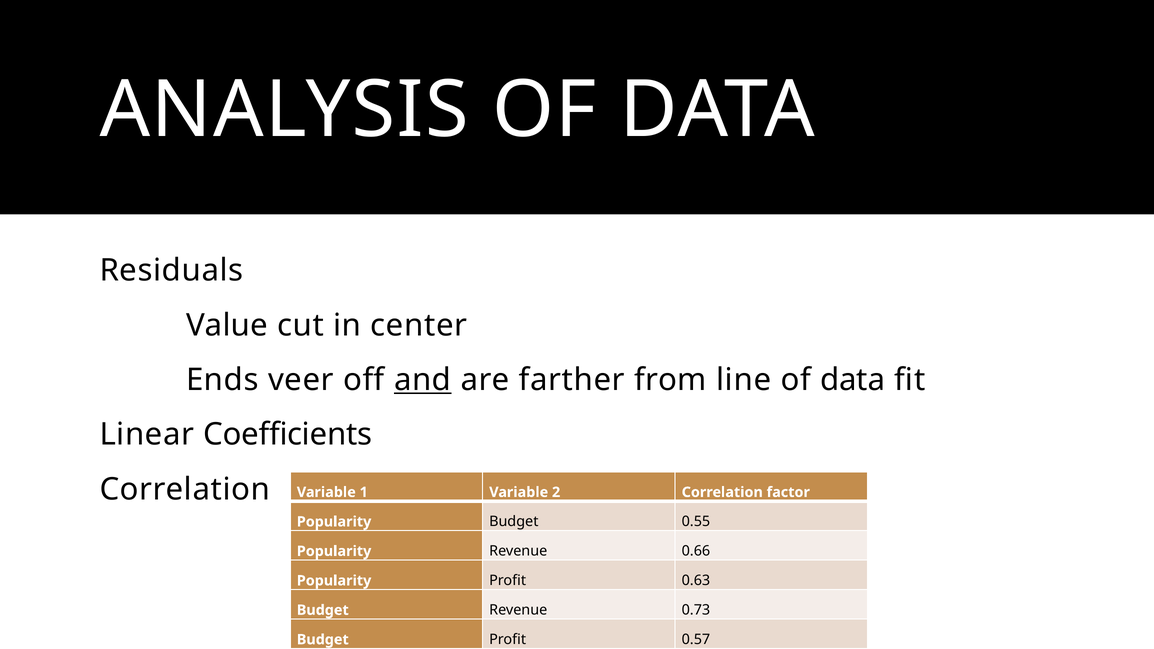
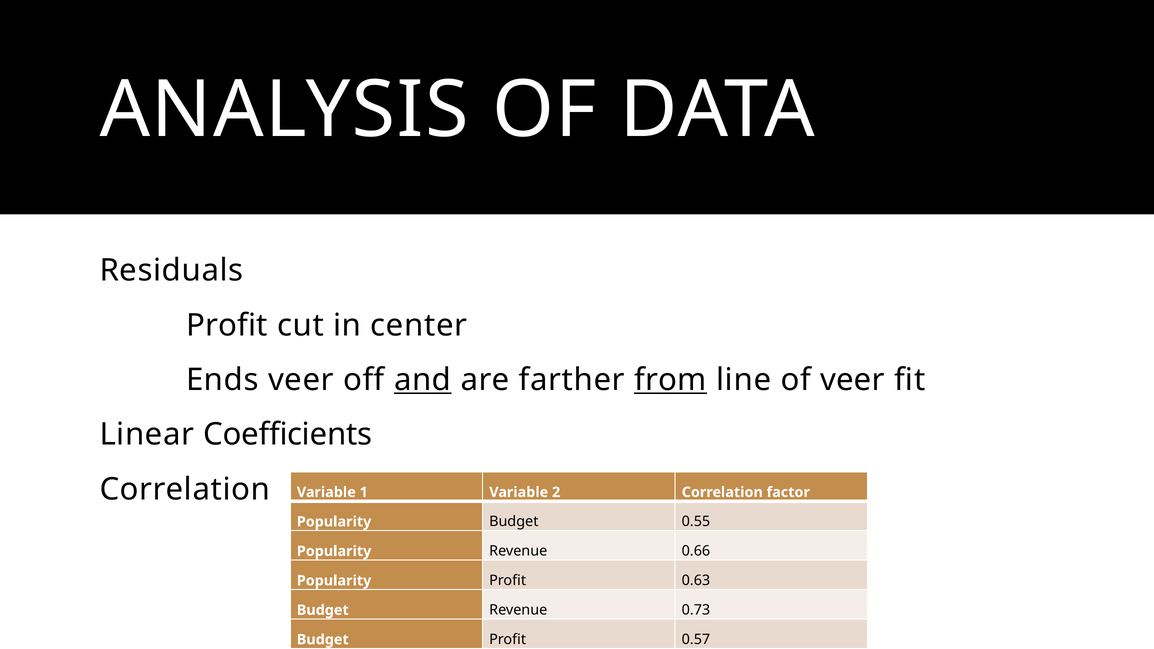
Value at (227, 325): Value -> Profit
from underline: none -> present
line of data: data -> veer
